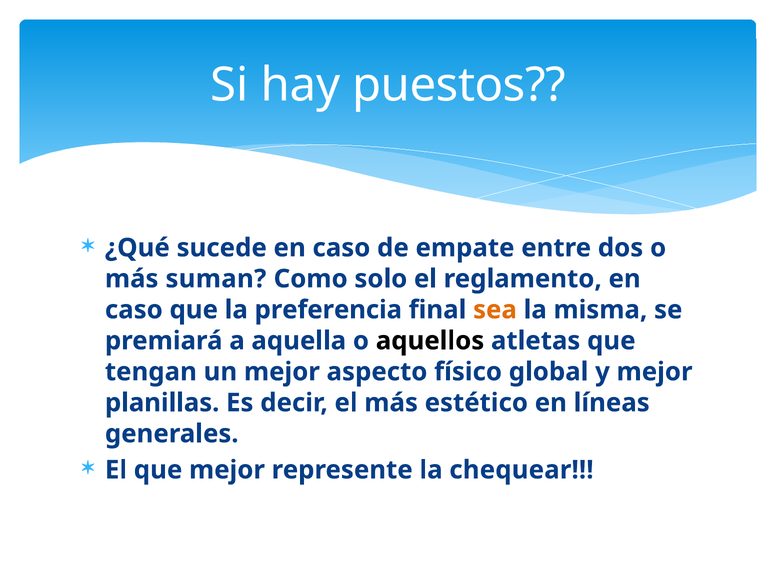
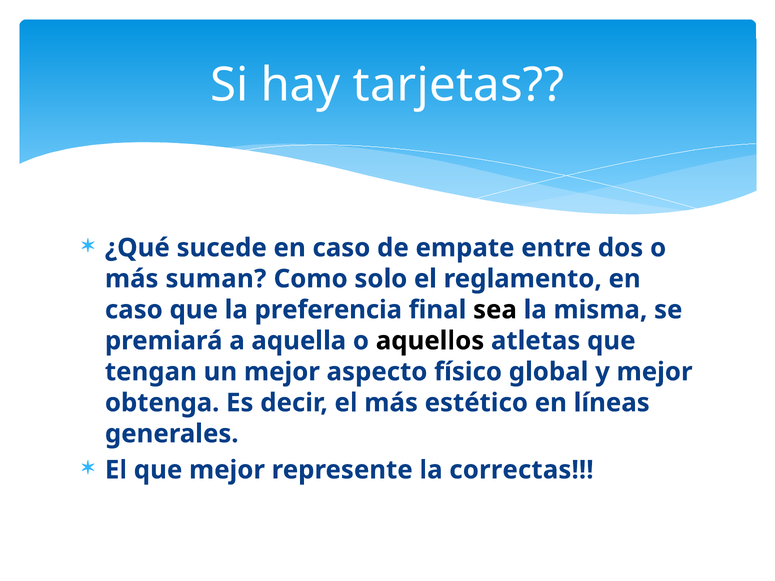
puestos: puestos -> tarjetas
sea colour: orange -> black
planillas: planillas -> obtenga
chequear: chequear -> correctas
